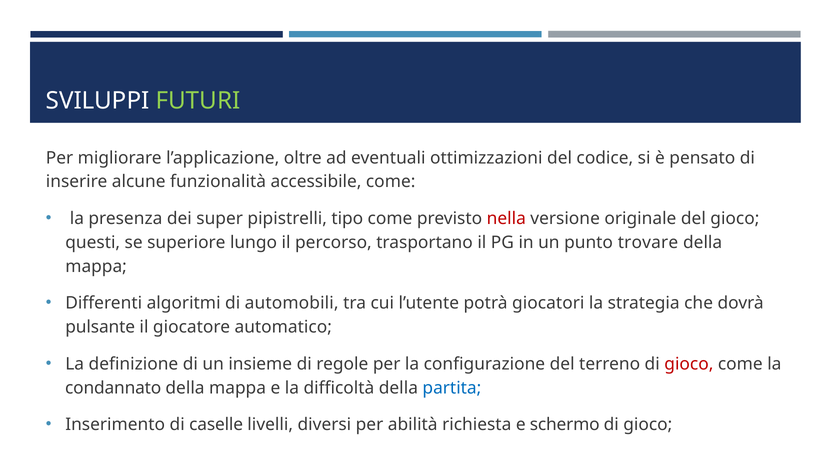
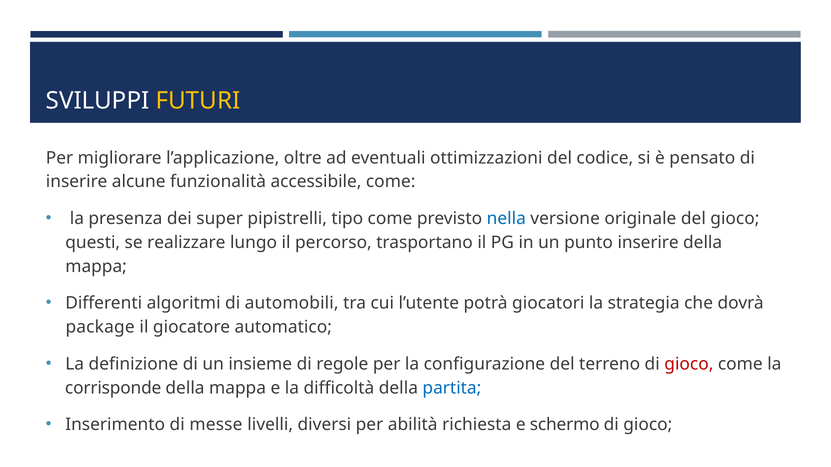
FUTURI colour: light green -> yellow
nella colour: red -> blue
superiore: superiore -> realizzare
punto trovare: trovare -> inserire
pulsante: pulsante -> package
condannato: condannato -> corrisponde
caselle: caselle -> messe
